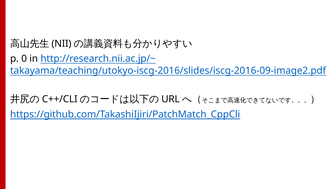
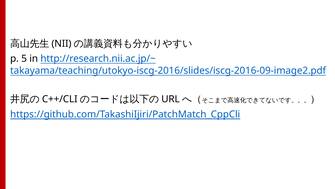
0: 0 -> 5
